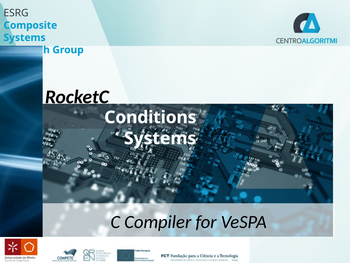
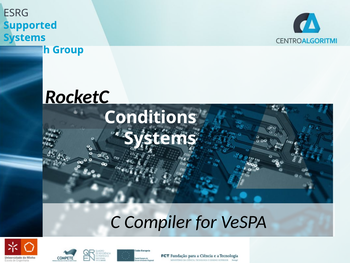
Composite: Composite -> Supported
